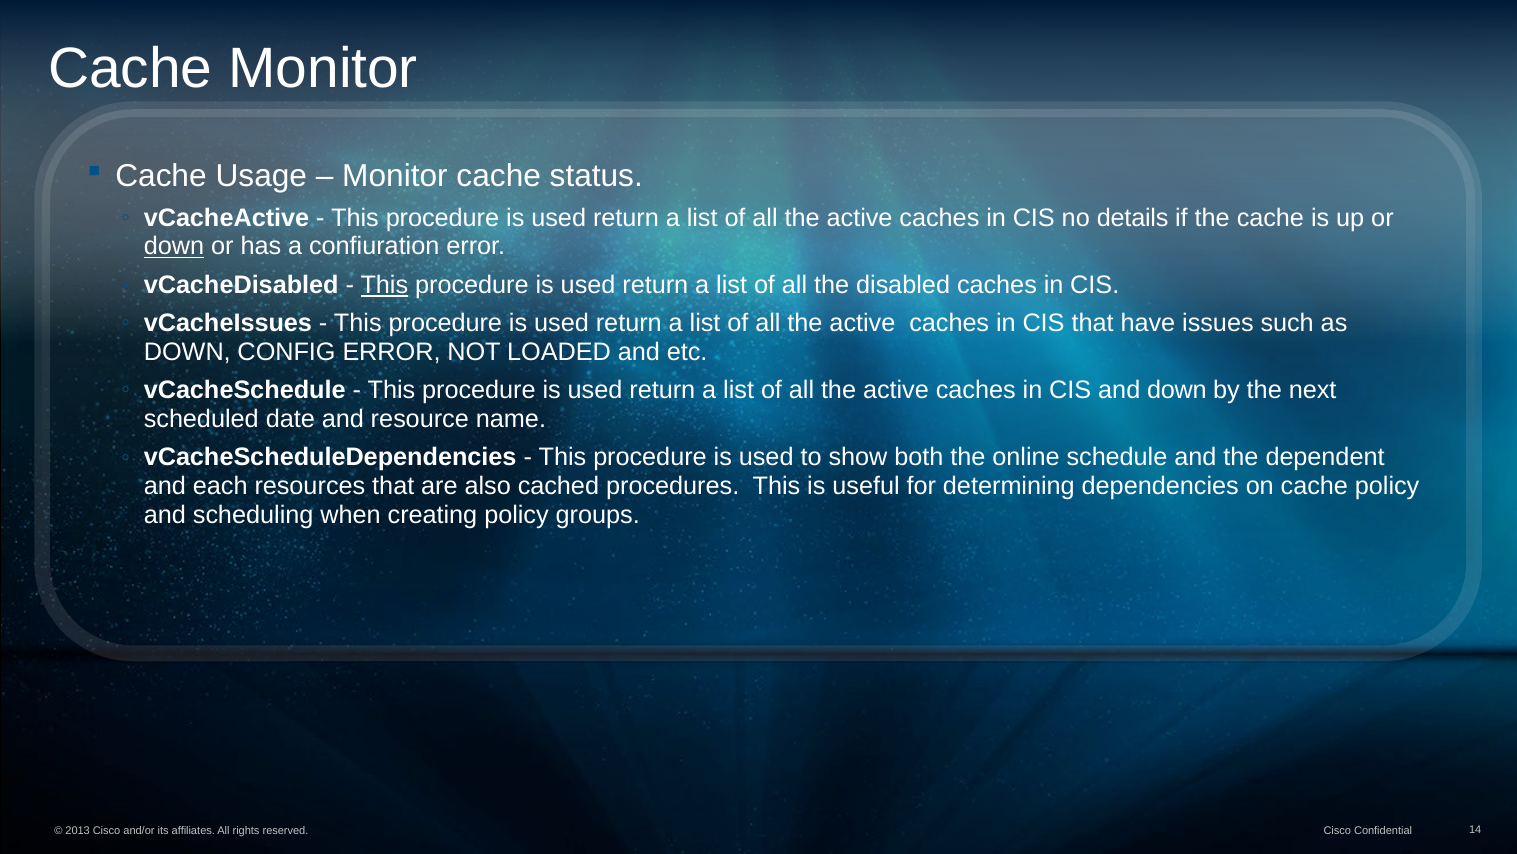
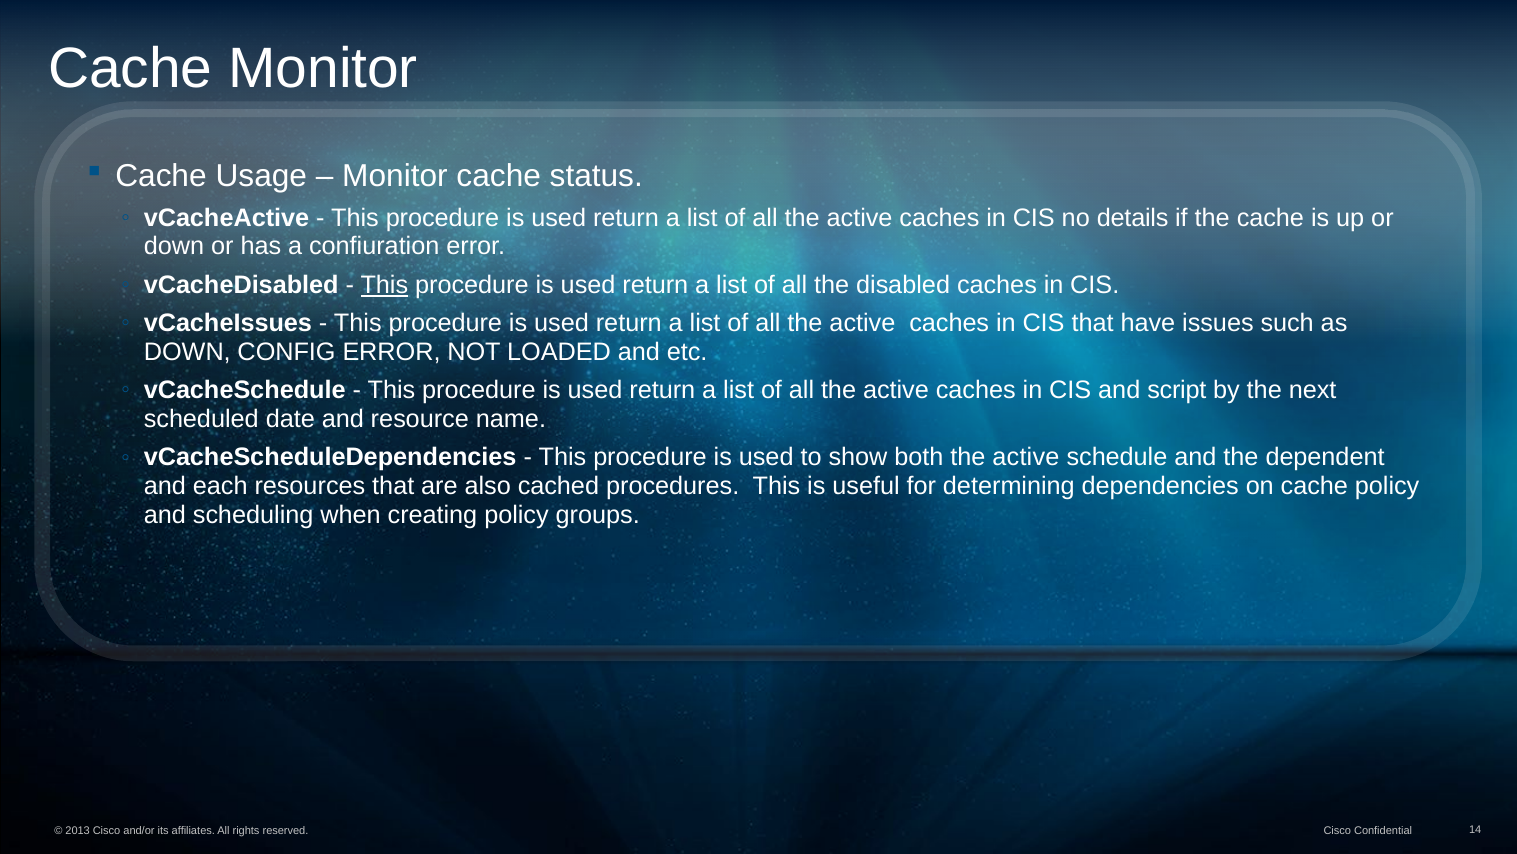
down at (174, 246) underline: present -> none
and down: down -> script
both the online: online -> active
